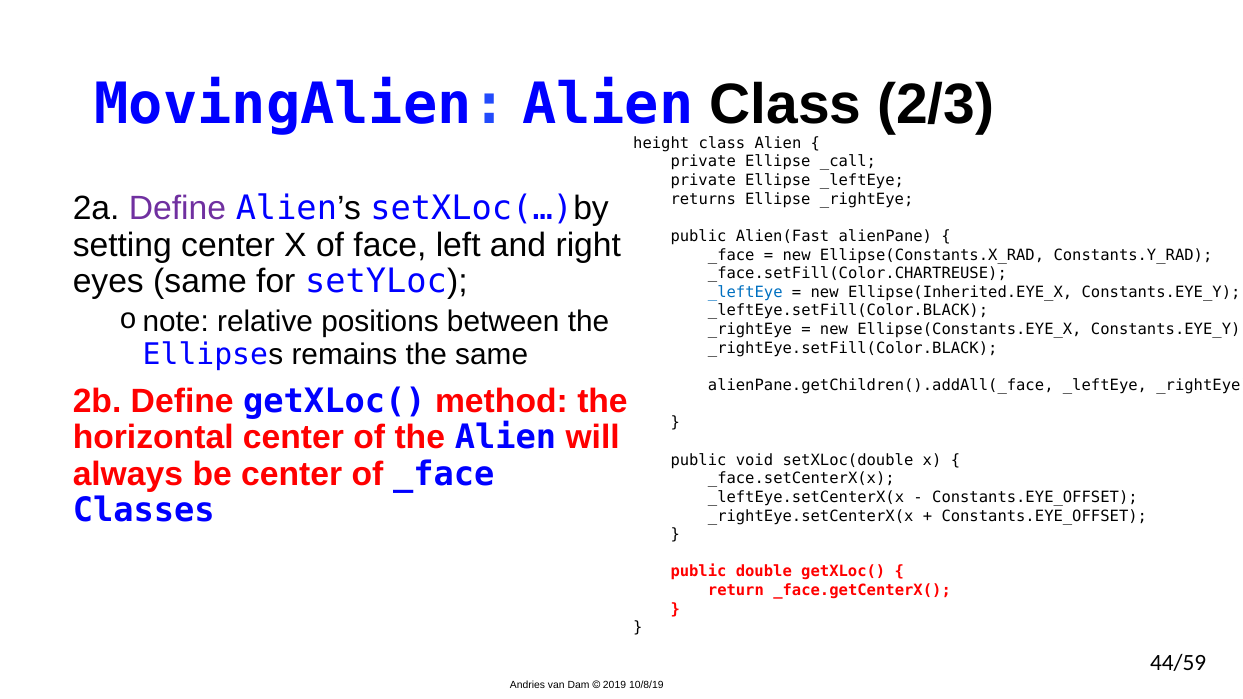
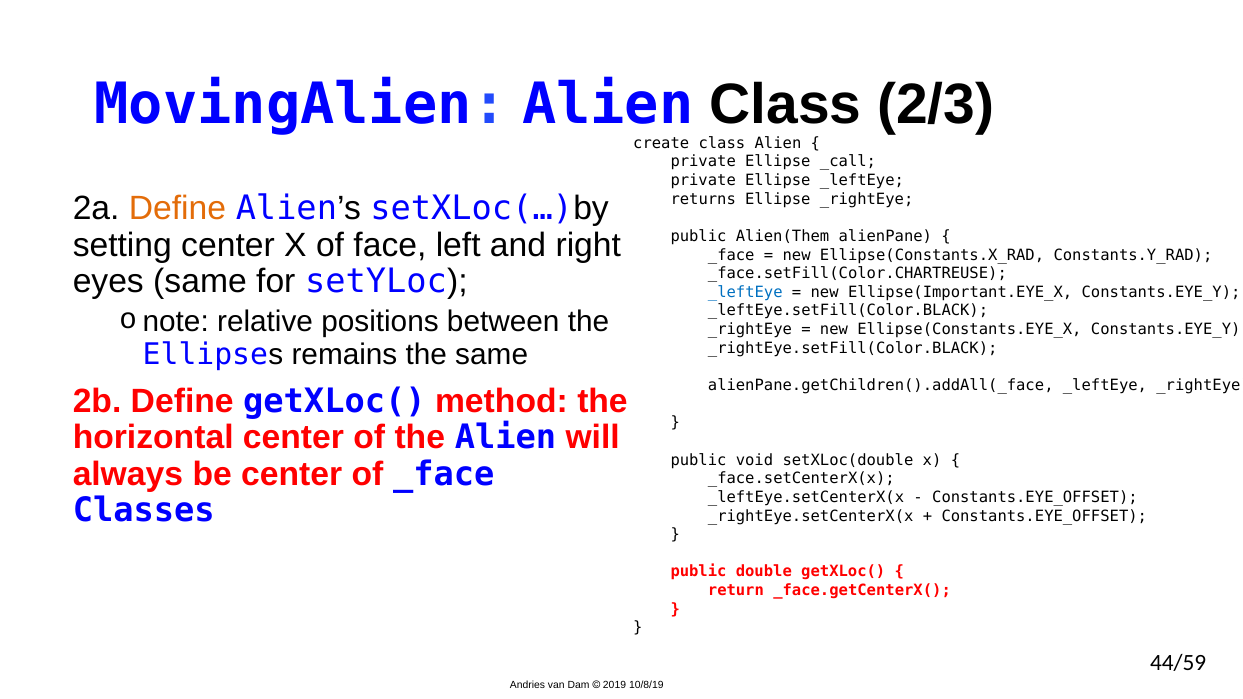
height: height -> create
Define at (177, 209) colour: purple -> orange
Alien(Fast: Alien(Fast -> Alien(Them
Ellipse(Inherited.EYE_X: Ellipse(Inherited.EYE_X -> Ellipse(Important.EYE_X
